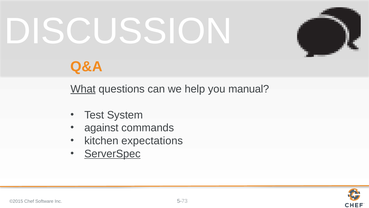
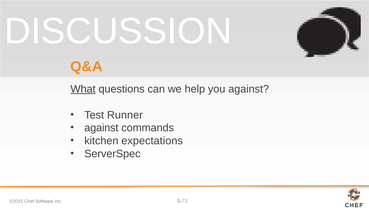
you manual: manual -> against
System: System -> Runner
ServerSpec underline: present -> none
